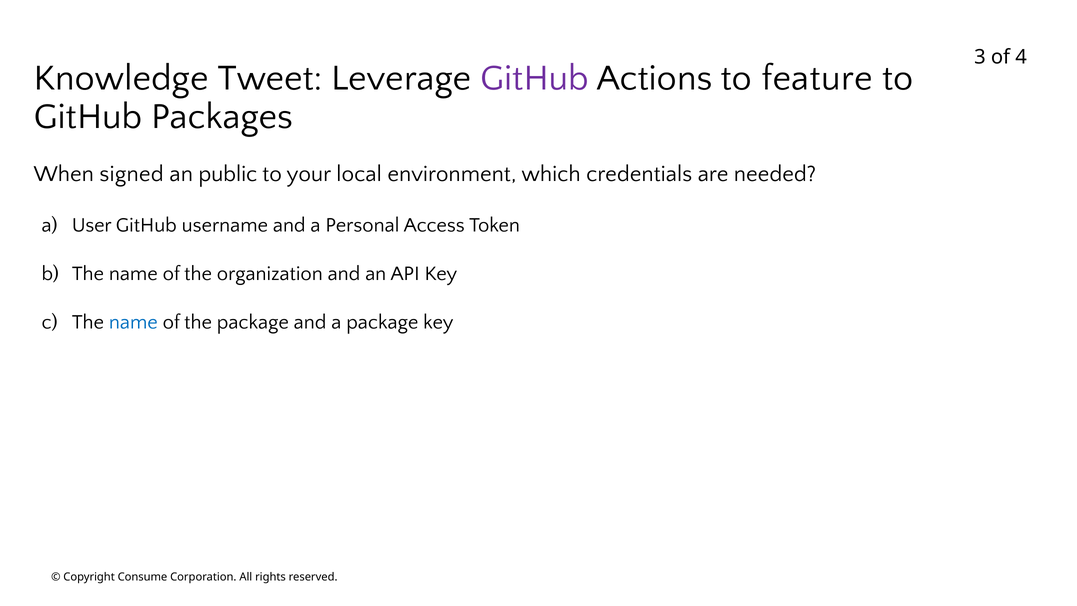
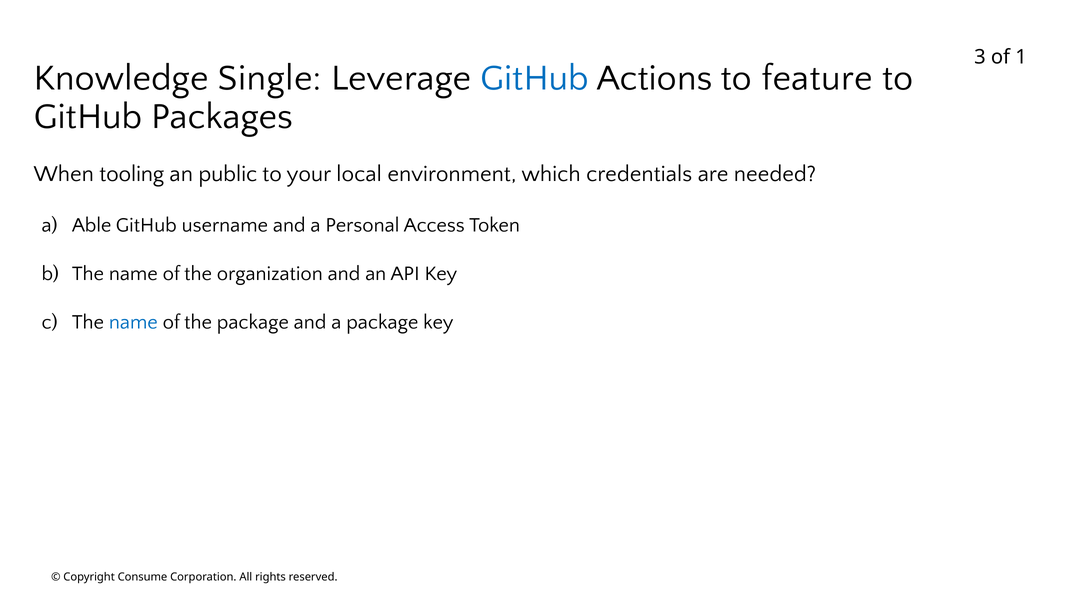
4: 4 -> 1
Tweet: Tweet -> Single
GitHub at (535, 78) colour: purple -> blue
signed: signed -> tooling
User: User -> Able
